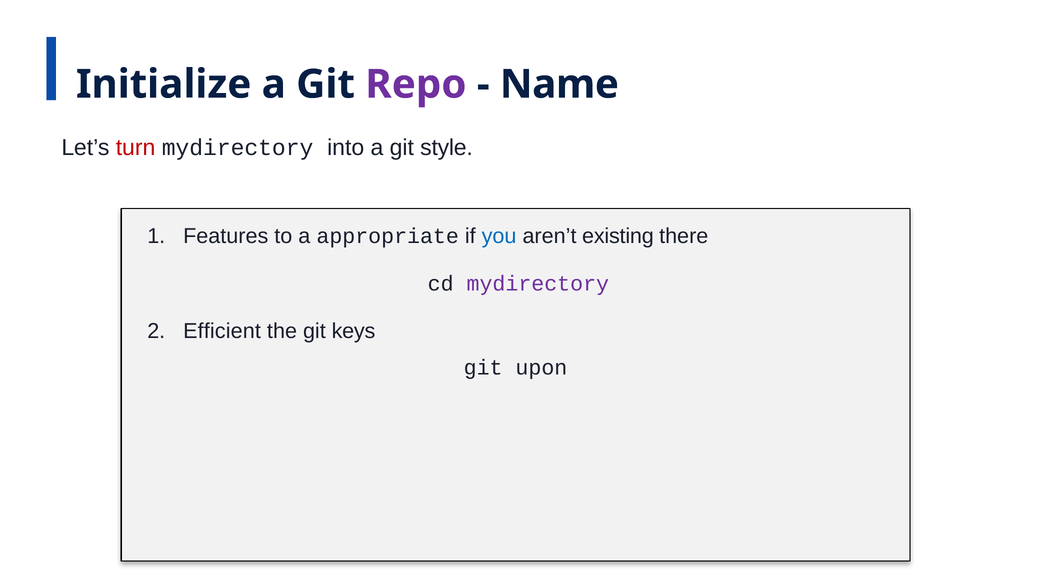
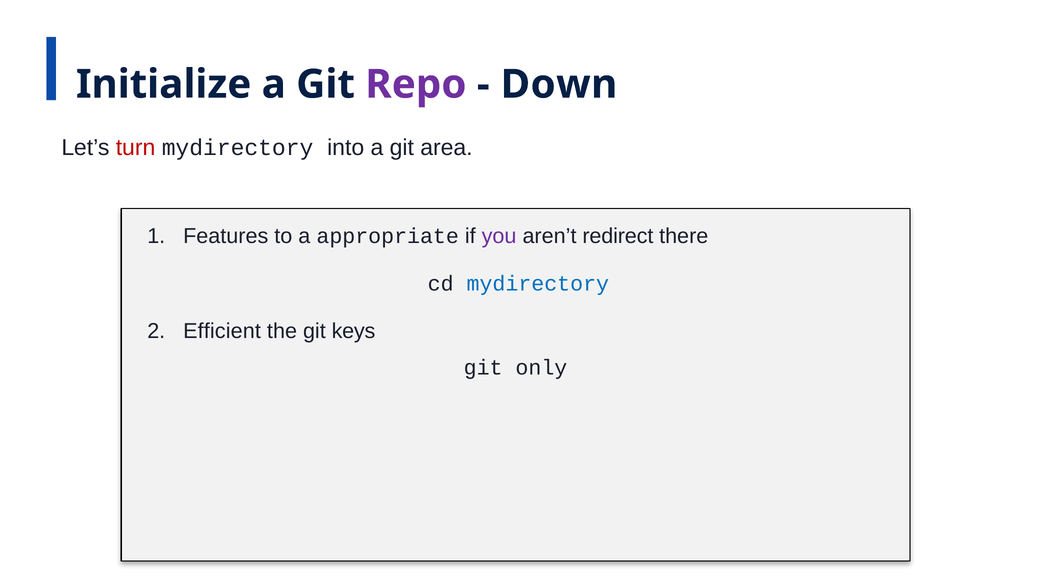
Name: Name -> Down
style: style -> area
you colour: blue -> purple
existing: existing -> redirect
mydirectory at (538, 284) colour: purple -> blue
upon: upon -> only
